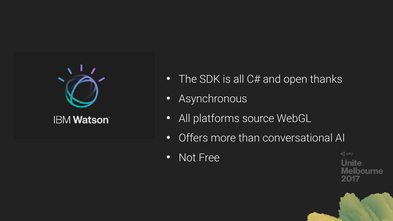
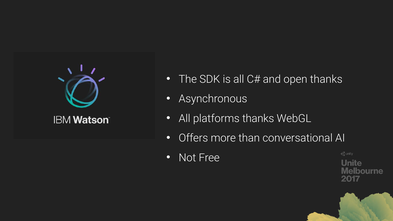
platforms source: source -> thanks
